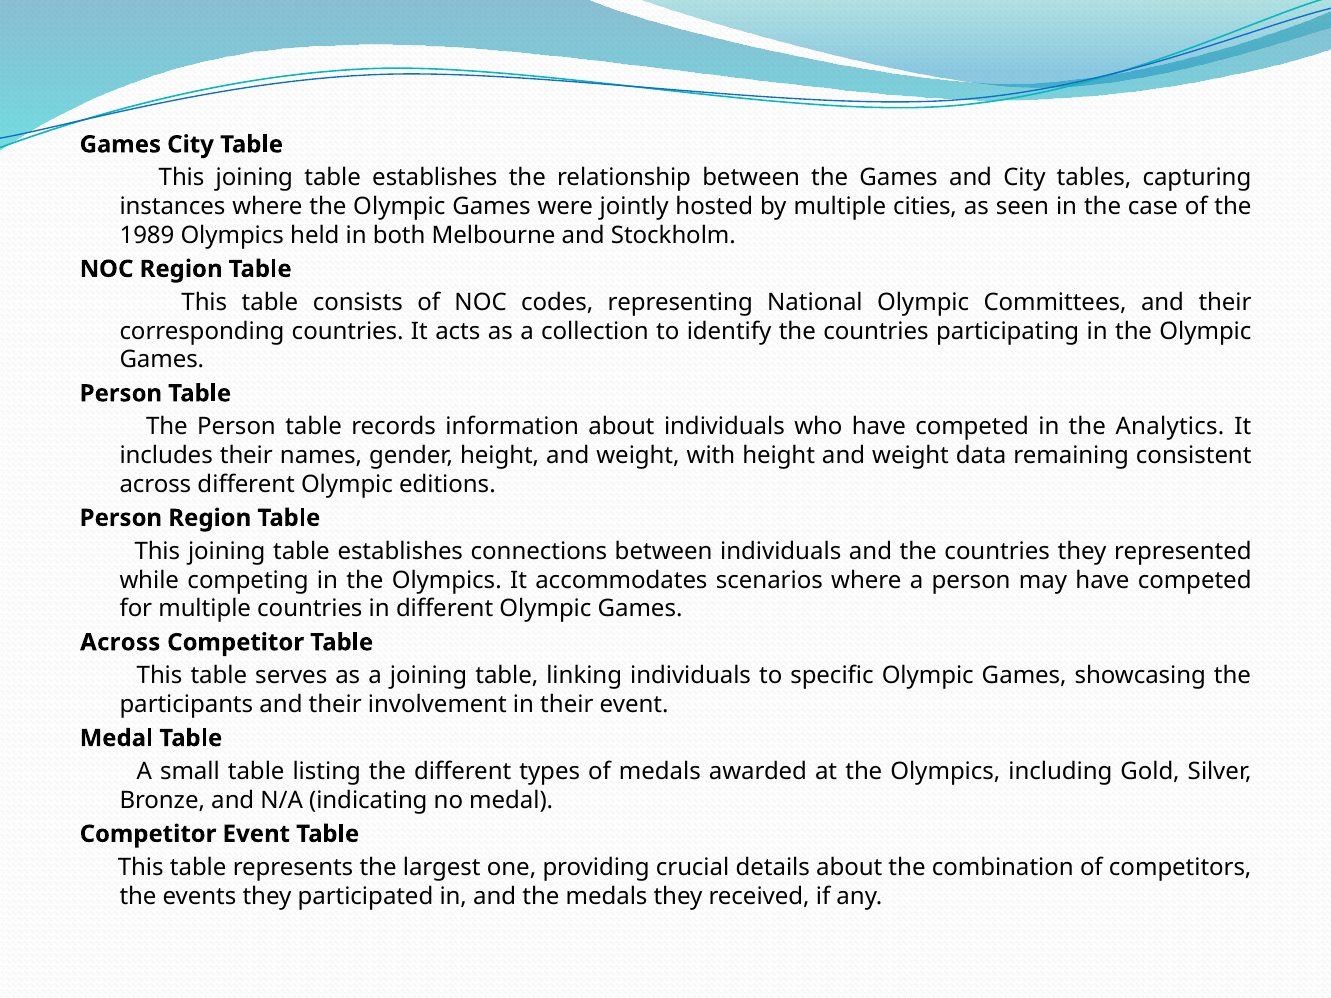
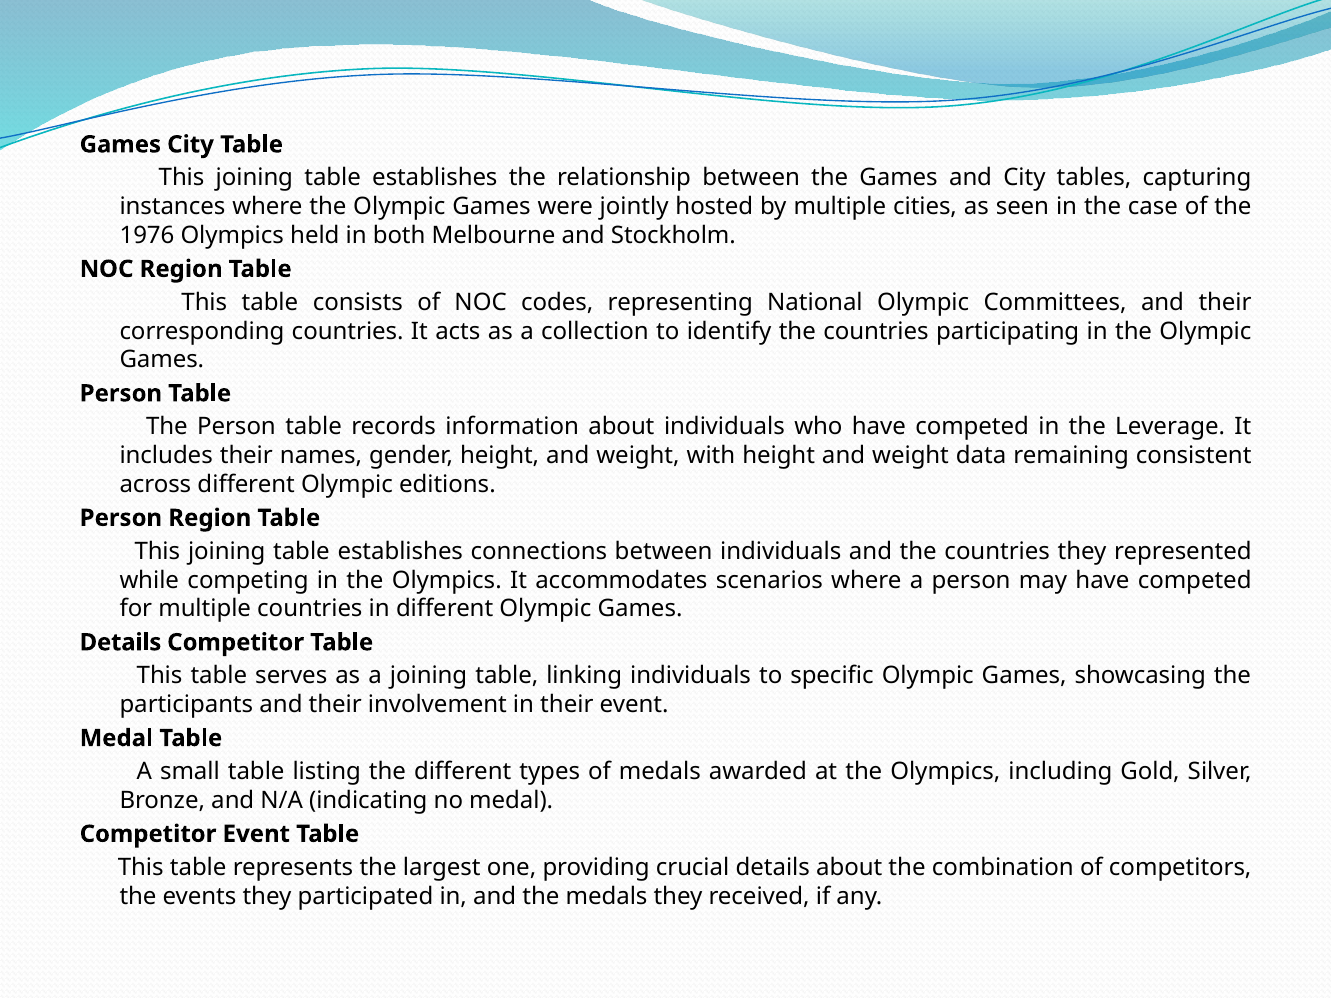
1989: 1989 -> 1976
Analytics: Analytics -> Leverage
Across at (120, 643): Across -> Details
